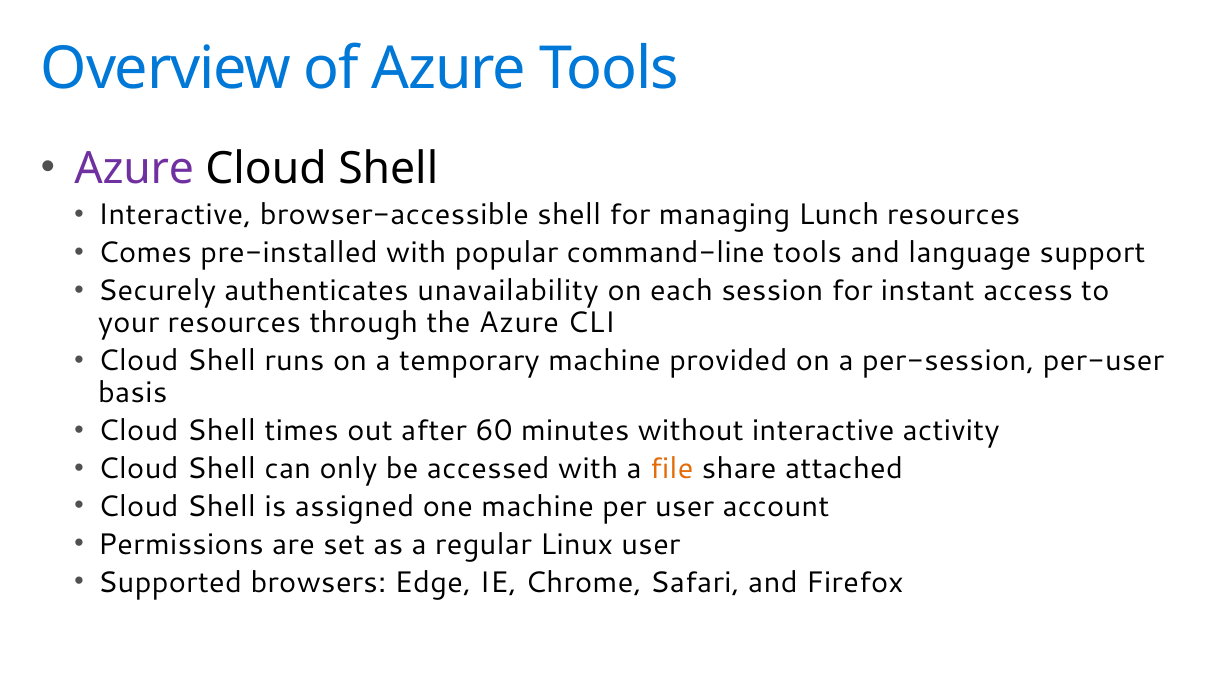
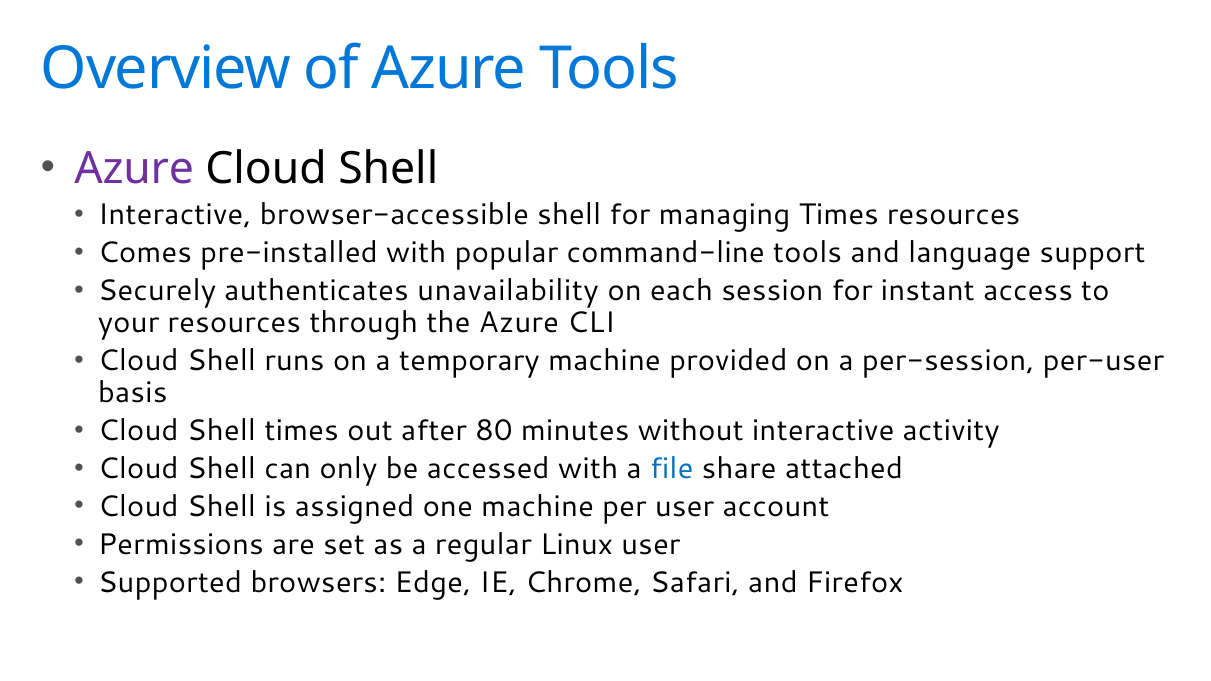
managing Lunch: Lunch -> Times
60: 60 -> 80
file colour: orange -> blue
